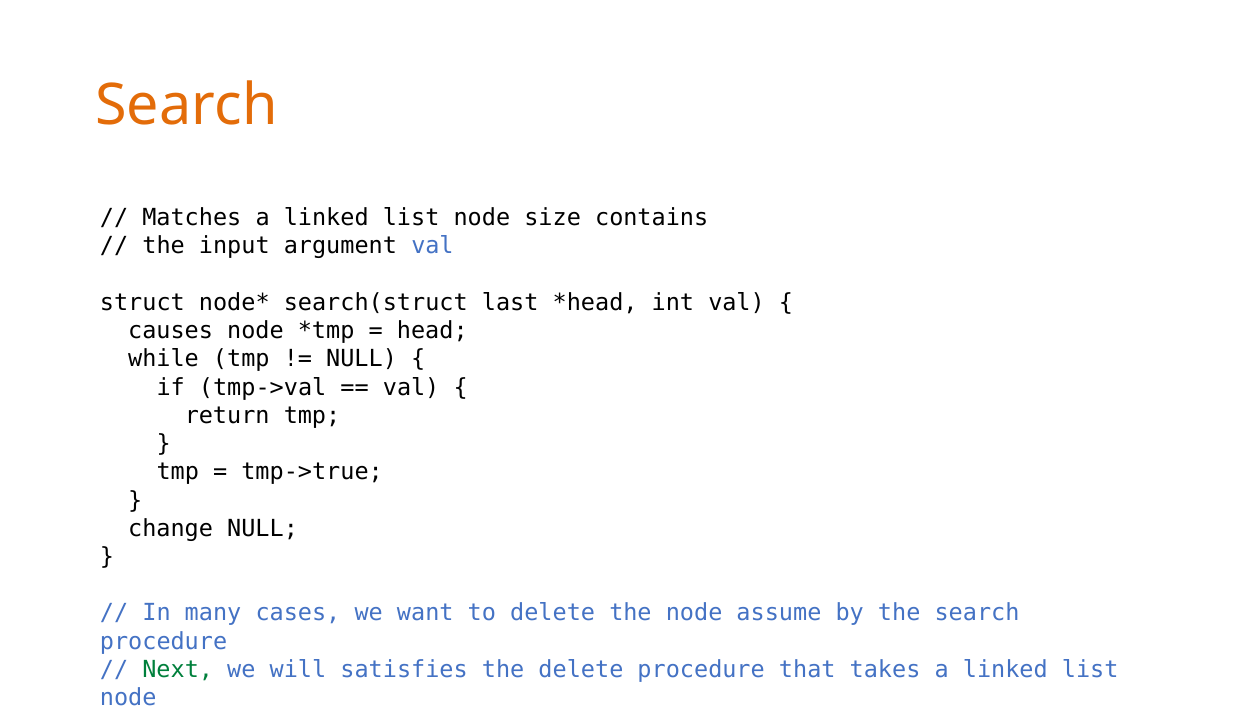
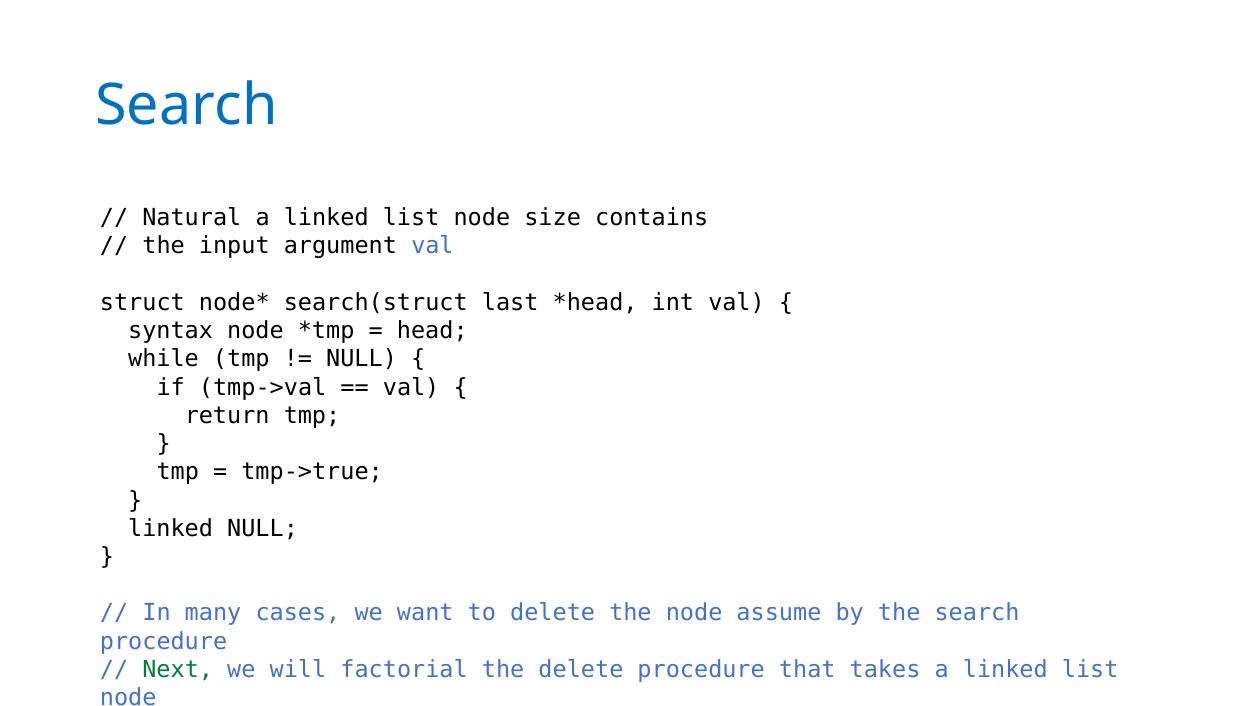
Search at (187, 105) colour: orange -> blue
Matches: Matches -> Natural
causes: causes -> syntax
change at (171, 528): change -> linked
satisfies: satisfies -> factorial
